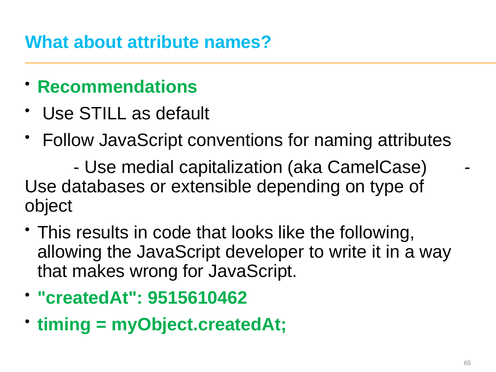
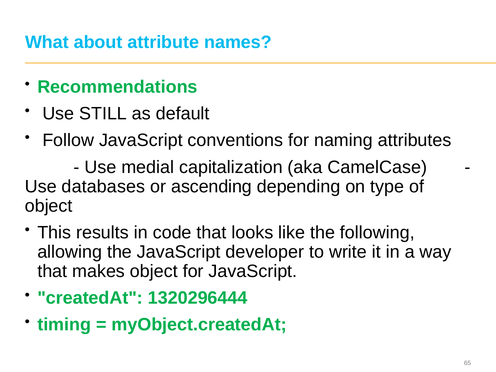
extensible: extensible -> ascending
makes wrong: wrong -> object
9515610462: 9515610462 -> 1320296444
